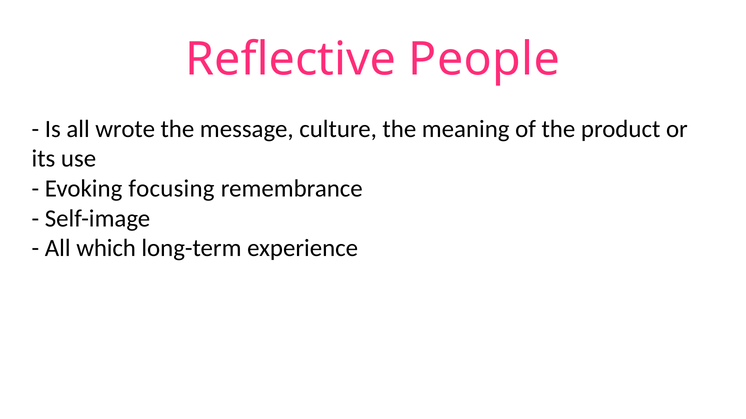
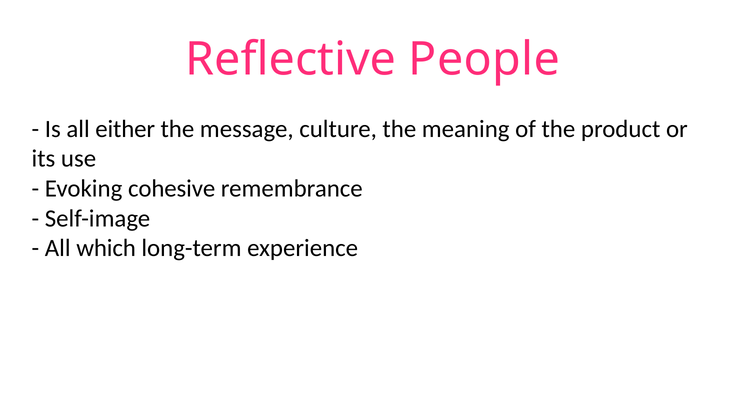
wrote: wrote -> either
focusing: focusing -> cohesive
